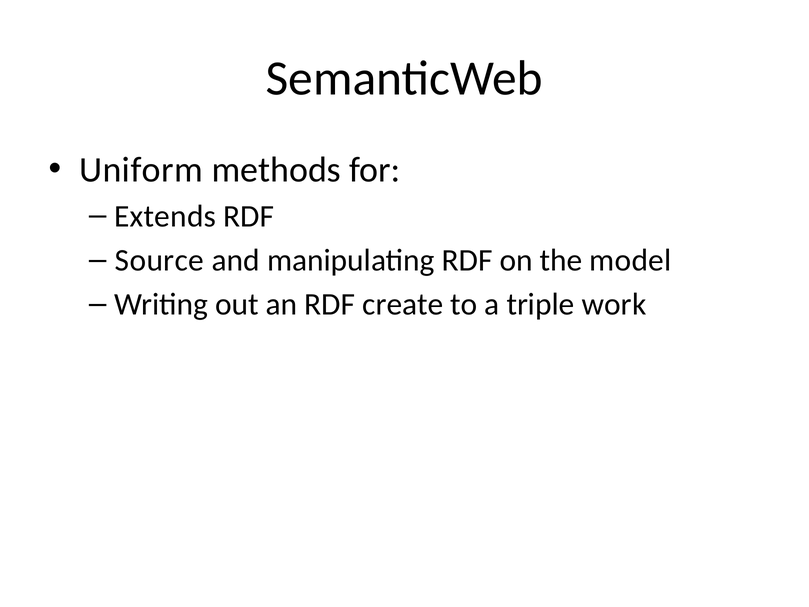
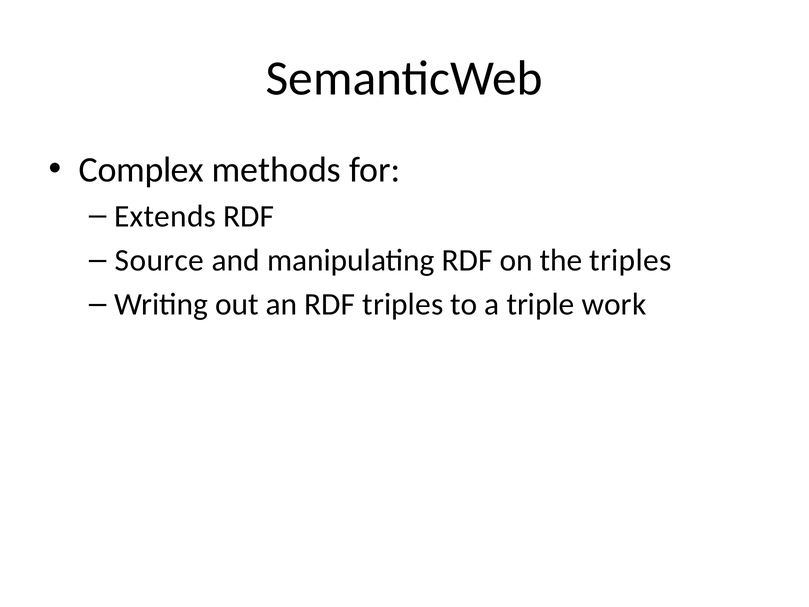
Uniform: Uniform -> Complex
the model: model -> triples
RDF create: create -> triples
